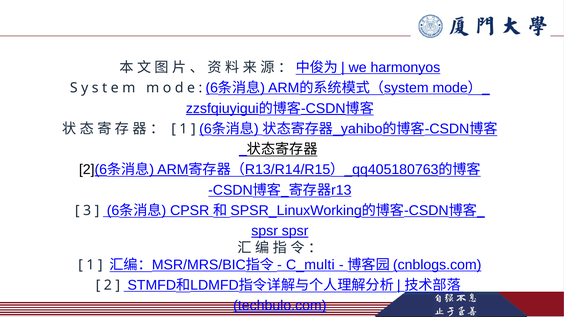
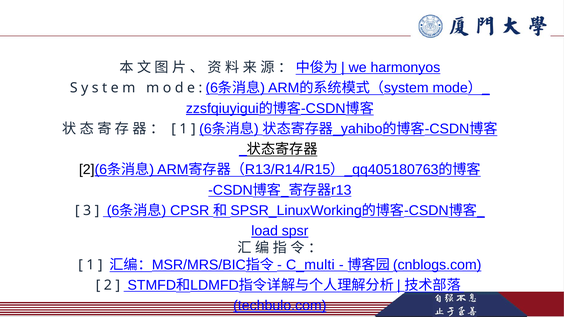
spsr at (265, 231): spsr -> load
